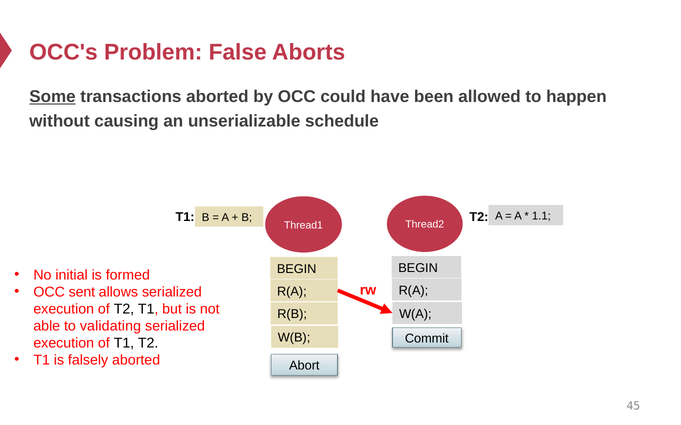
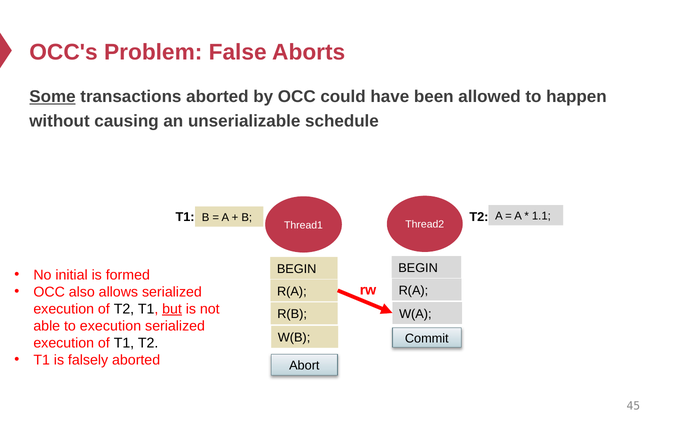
sent: sent -> also
but underline: none -> present
to validating: validating -> execution
